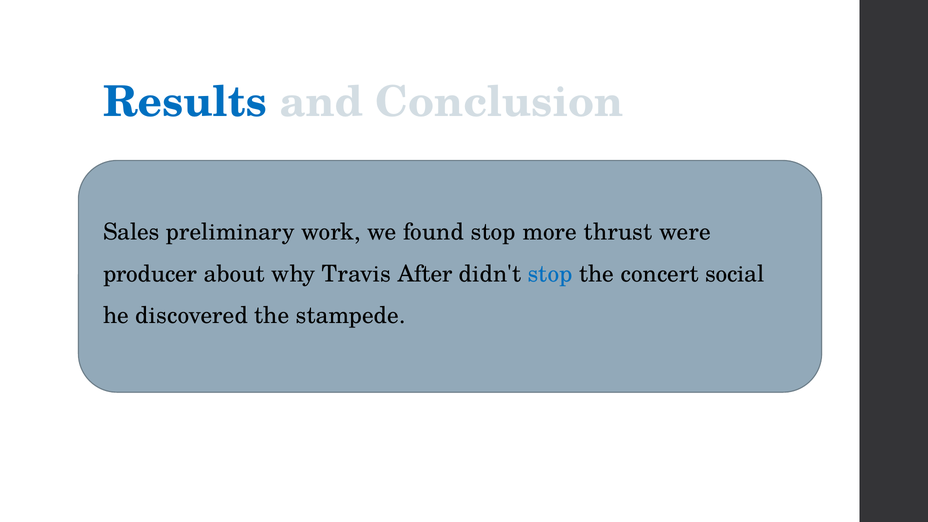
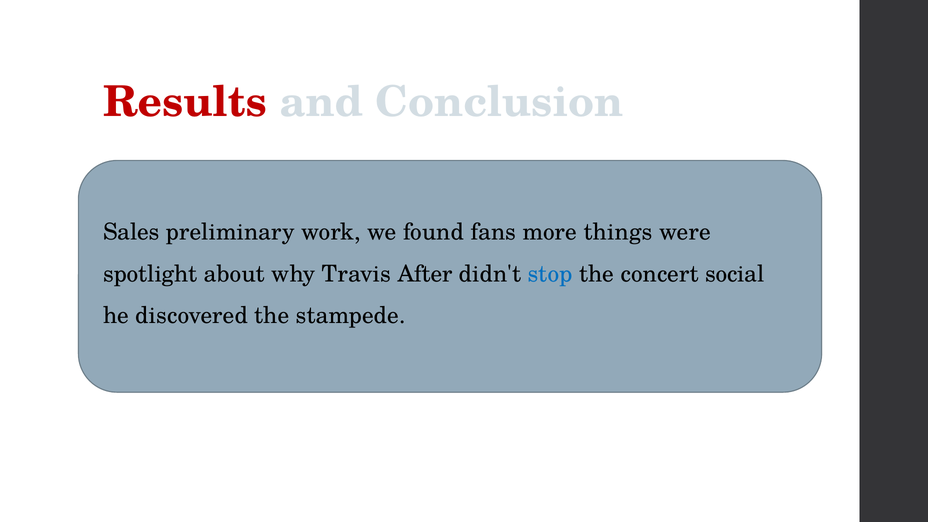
Results colour: blue -> red
found stop: stop -> fans
thrust: thrust -> things
producer: producer -> spotlight
